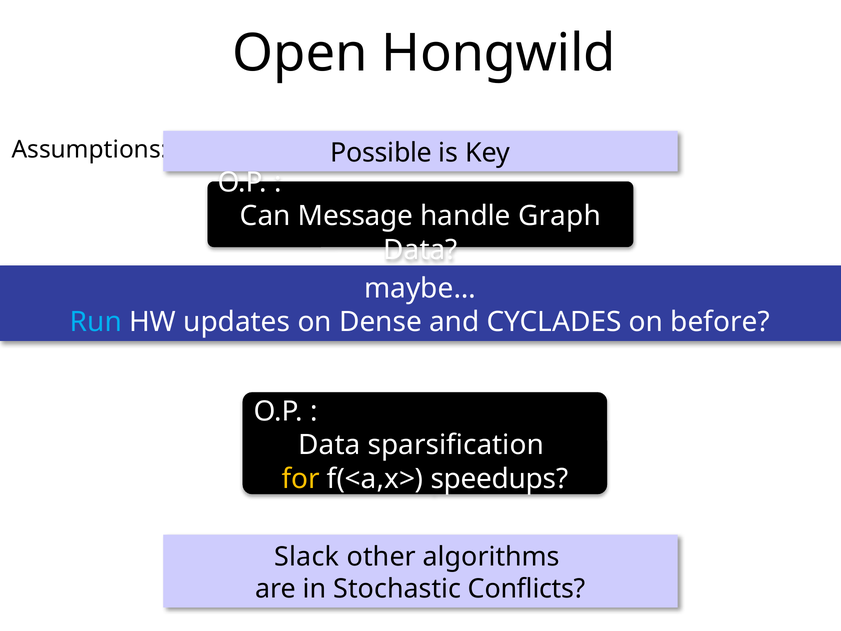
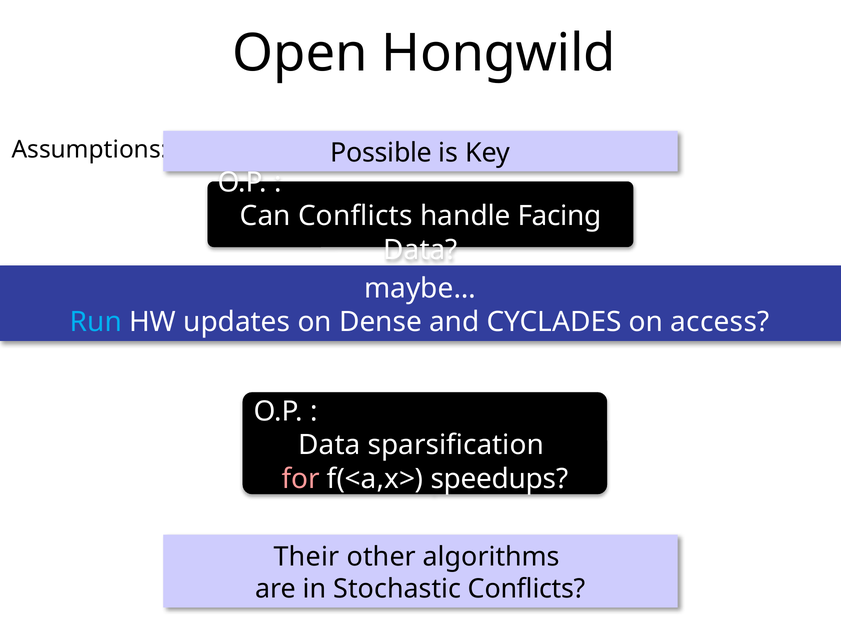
Can Message: Message -> Conflicts
Graph: Graph -> Facing
before: before -> access
for colour: yellow -> pink
Slack: Slack -> Their
